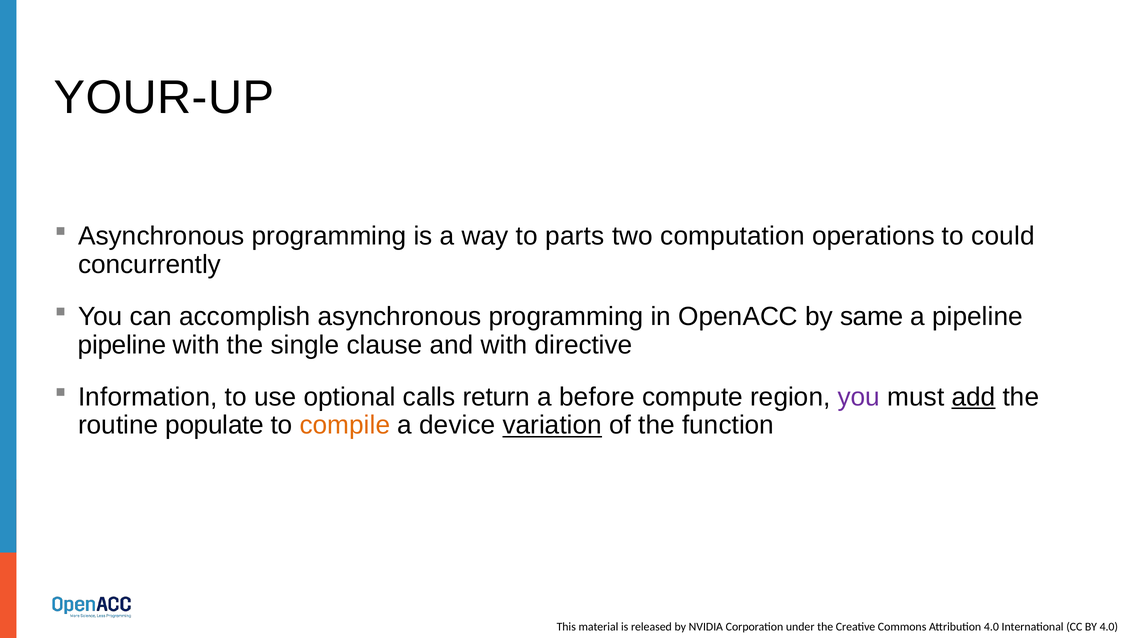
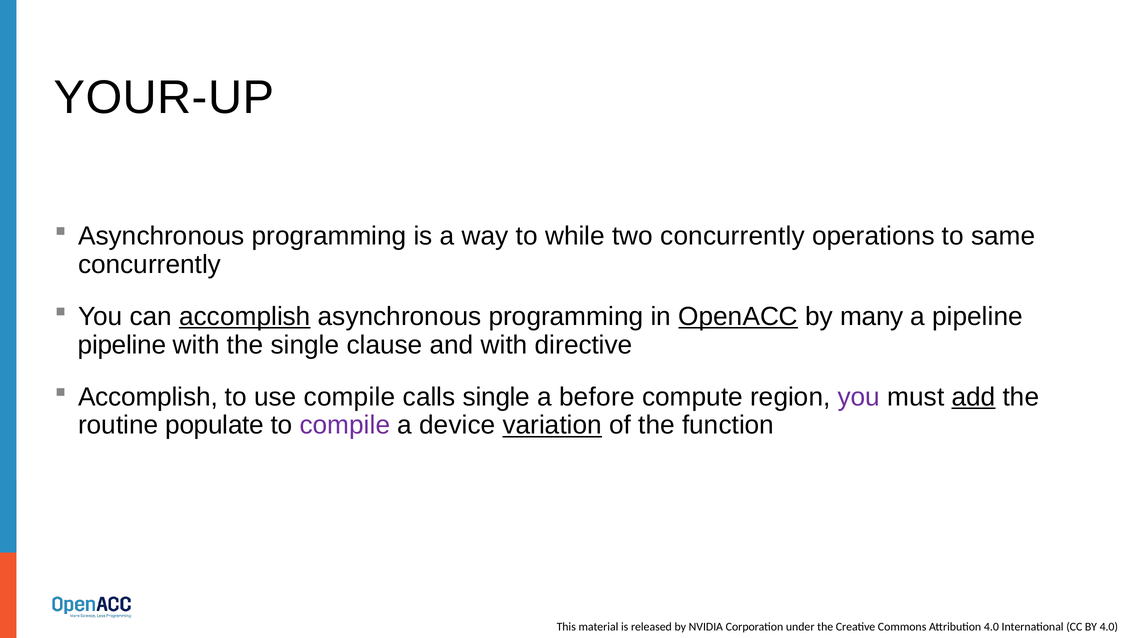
parts: parts -> while
two computation: computation -> concurrently
could: could -> same
accomplish at (245, 316) underline: none -> present
OpenACC underline: none -> present
same: same -> many
Information at (148, 396): Information -> Accomplish
use optional: optional -> compile
calls return: return -> single
compile at (345, 425) colour: orange -> purple
